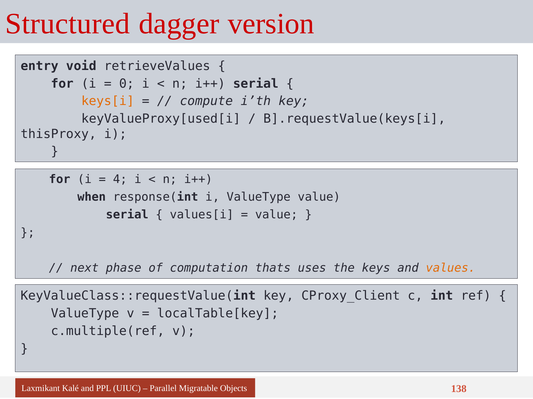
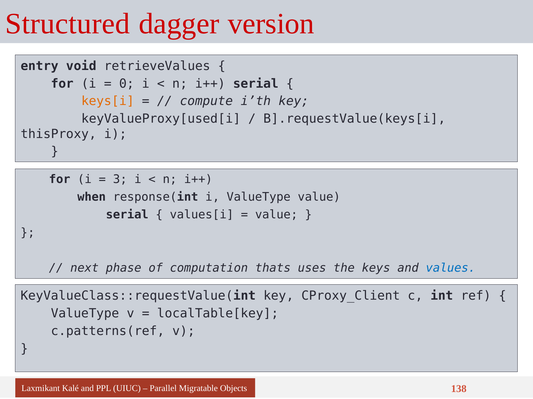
4: 4 -> 3
values colour: orange -> blue
c.multiple(ref: c.multiple(ref -> c.patterns(ref
